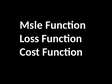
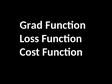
Msle: Msle -> Grad
